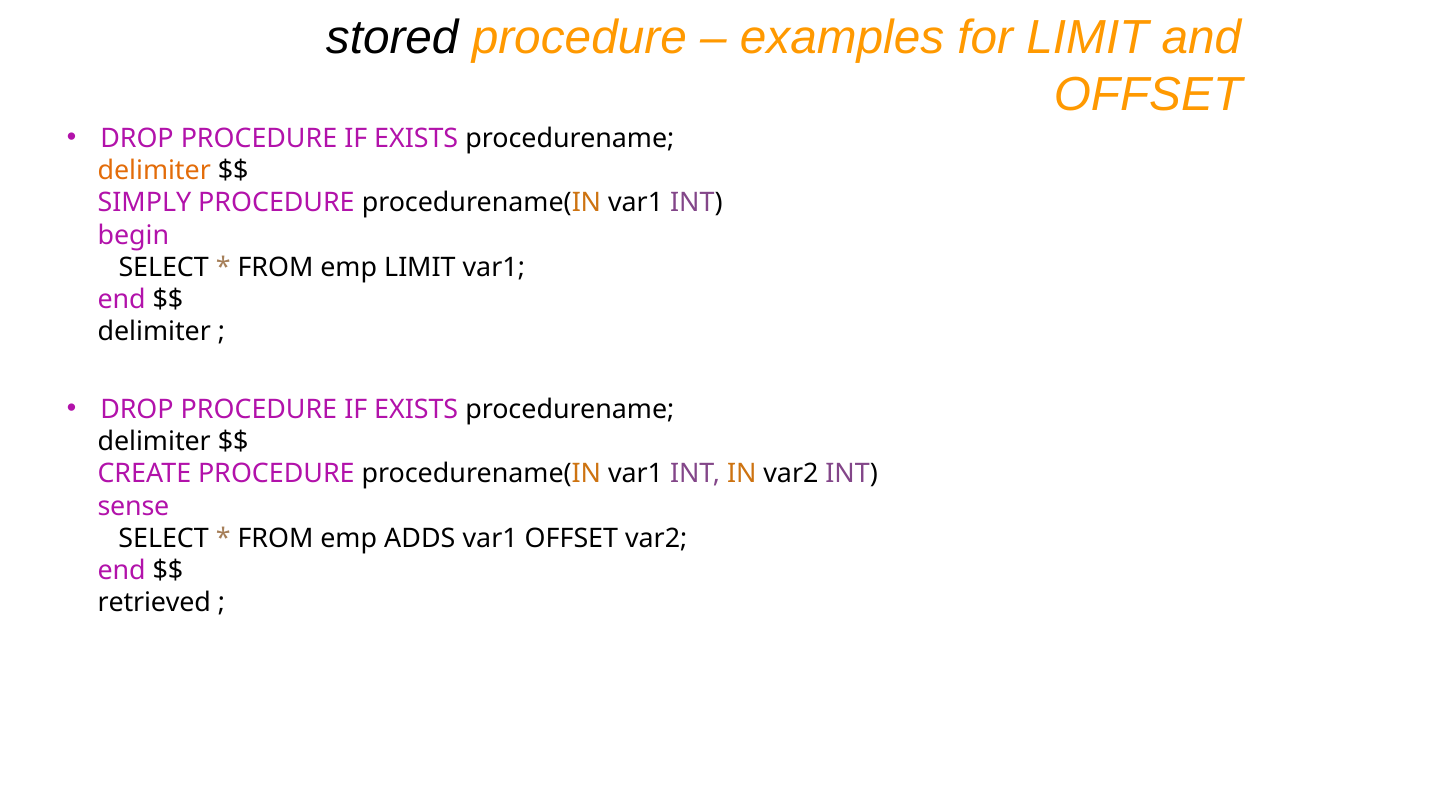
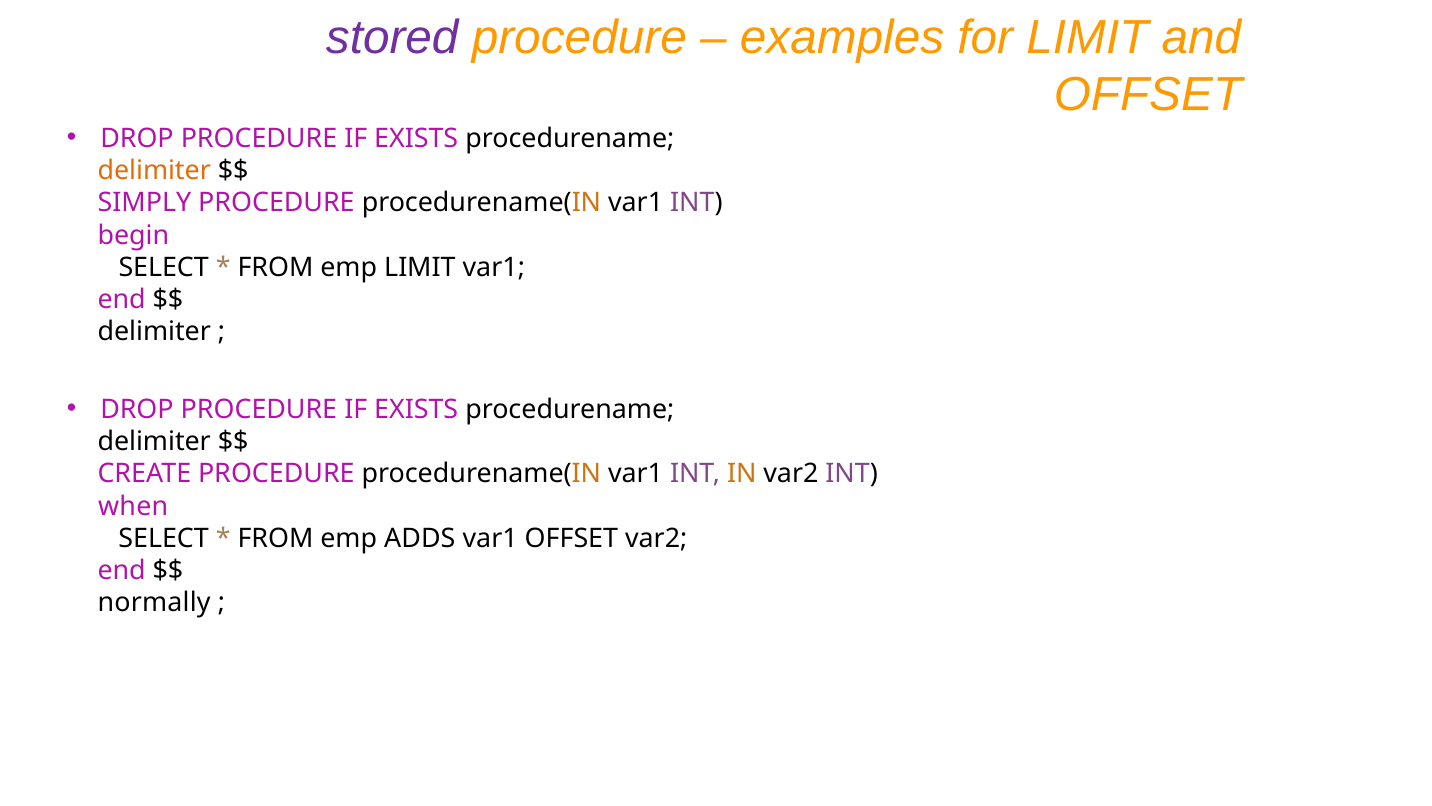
stored colour: black -> purple
sense: sense -> when
retrieved: retrieved -> normally
